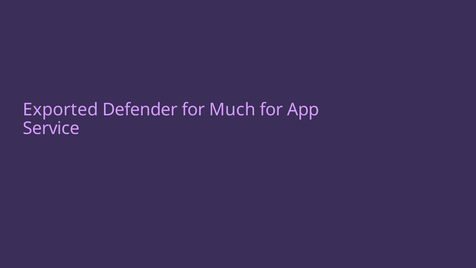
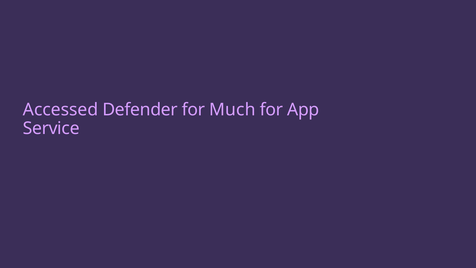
Exported: Exported -> Accessed
